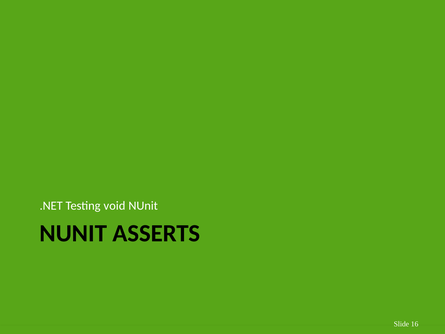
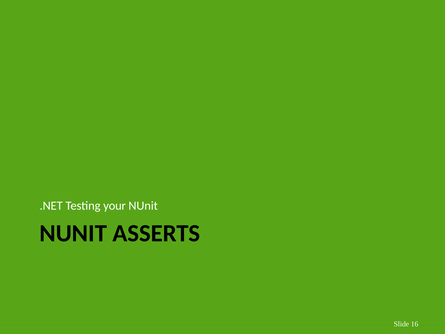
void: void -> your
